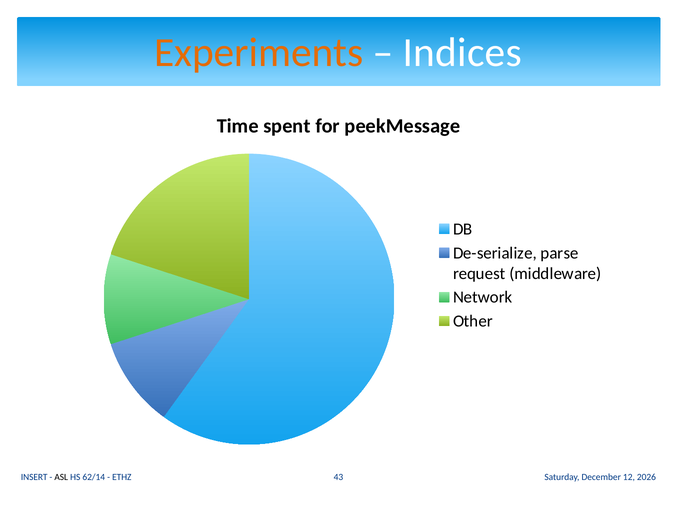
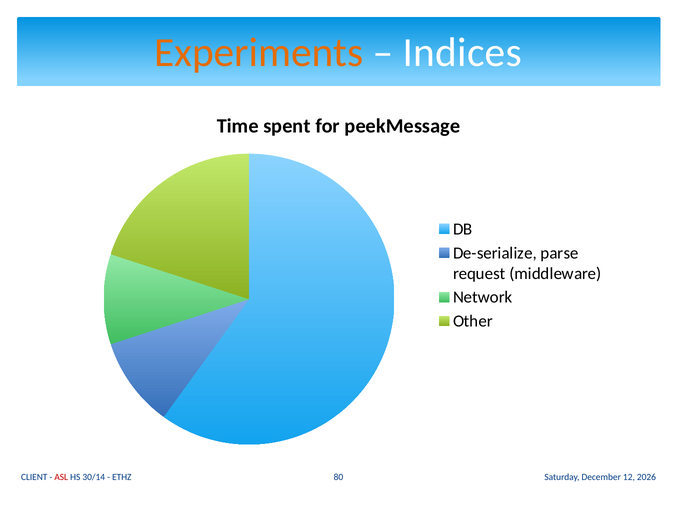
INSERT: INSERT -> CLIENT
ASL colour: black -> red
62/14: 62/14 -> 30/14
43: 43 -> 80
